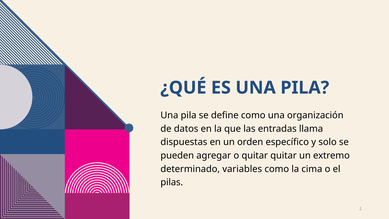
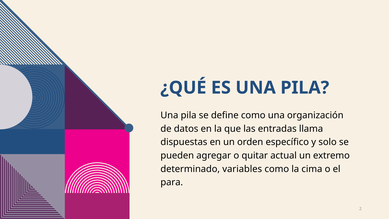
quitar quitar: quitar -> actual
pilas: pilas -> para
